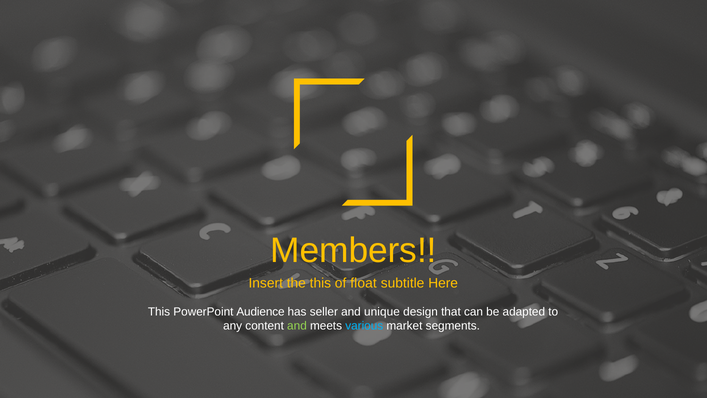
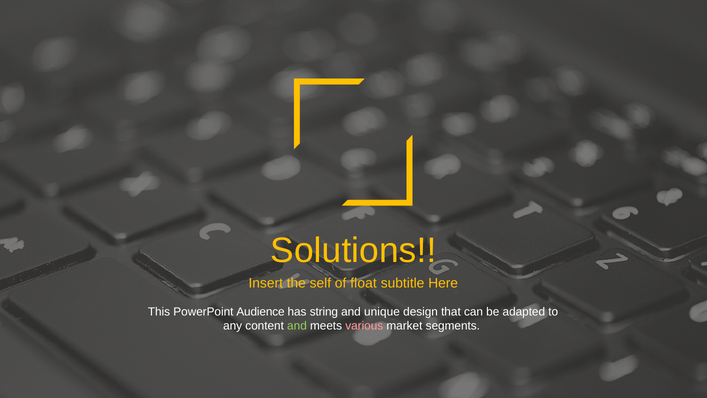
Members: Members -> Solutions
the this: this -> self
seller: seller -> string
various colour: light blue -> pink
